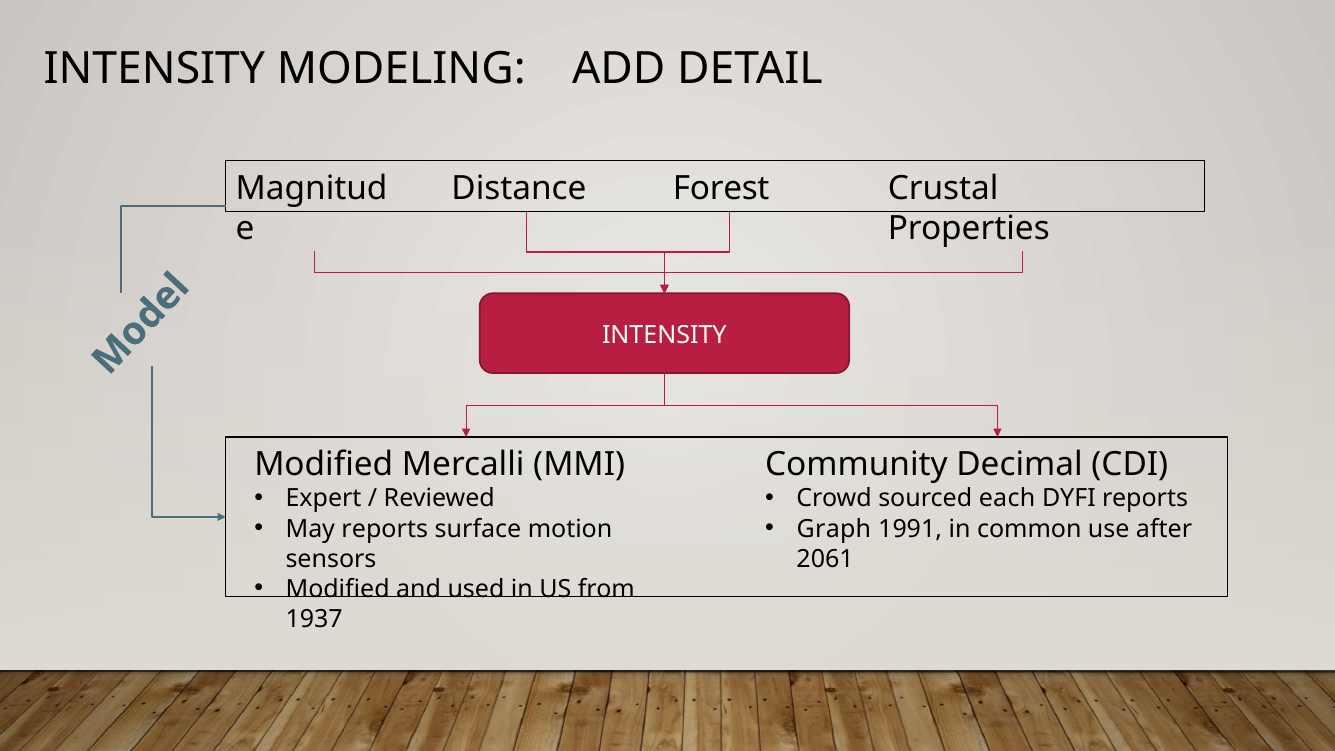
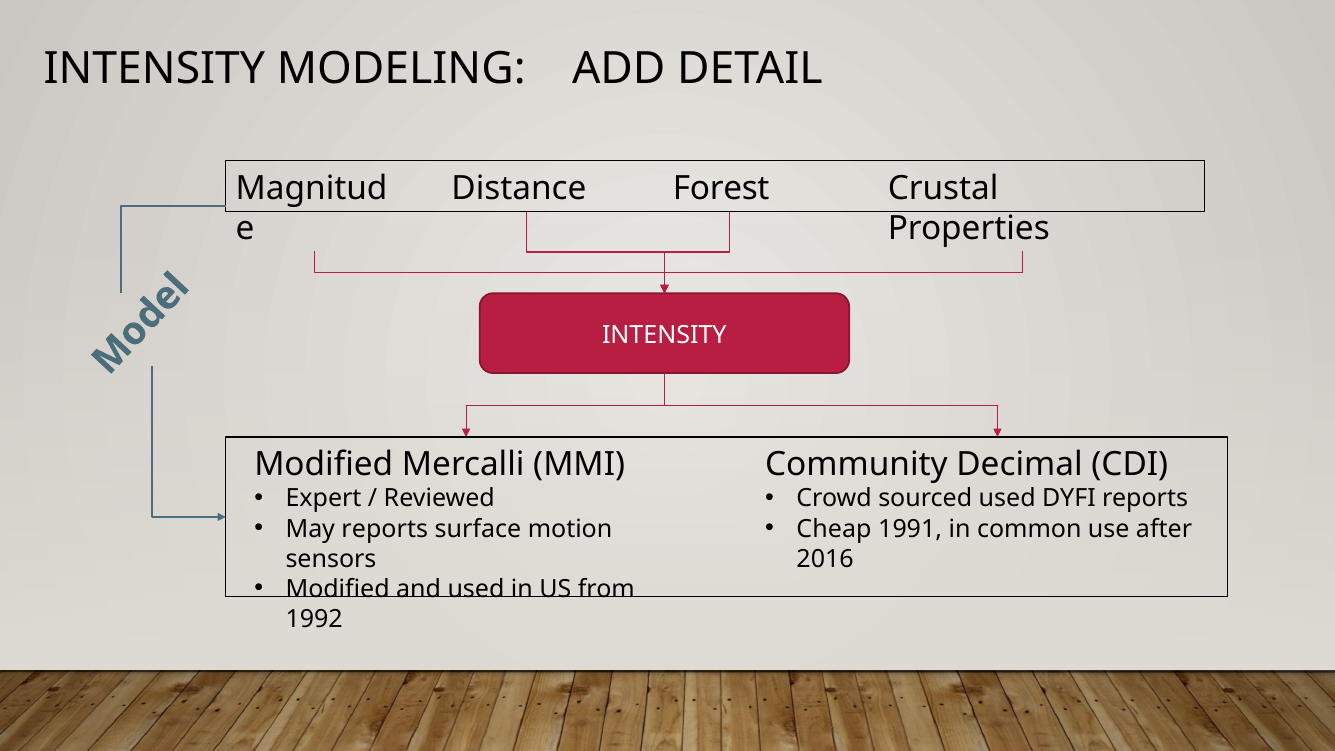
sourced each: each -> used
Graph: Graph -> Cheap
2061: 2061 -> 2016
1937: 1937 -> 1992
